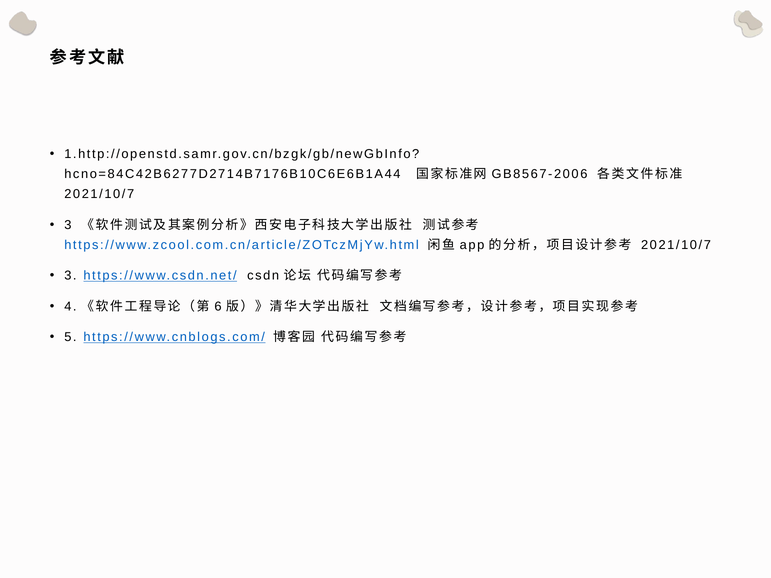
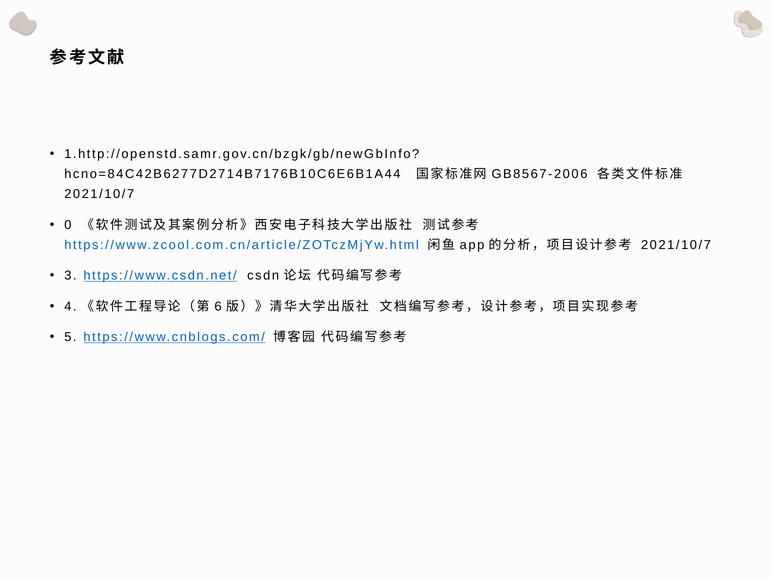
3 at (68, 225): 3 -> 0
